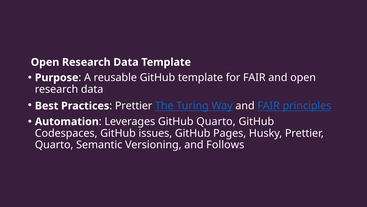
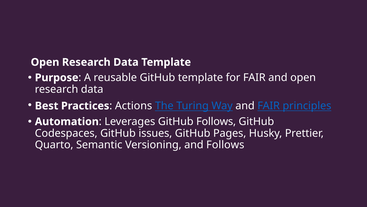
Prettier at (134, 106): Prettier -> Actions
GitHub Quarto: Quarto -> Follows
